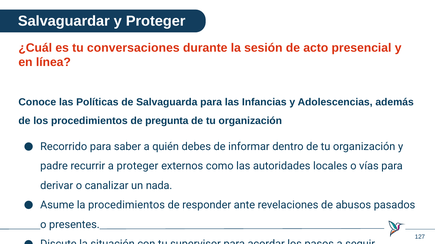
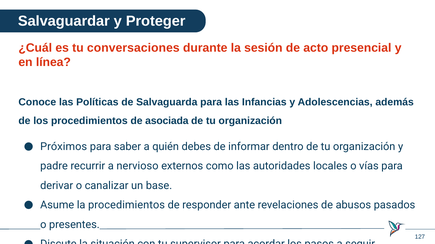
pregunta: pregunta -> asociada
Recorrido: Recorrido -> Próximos
a proteger: proteger -> nervioso
nada: nada -> base
